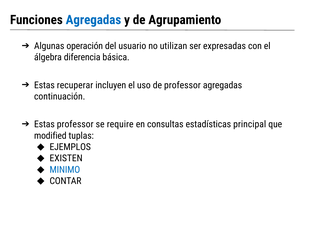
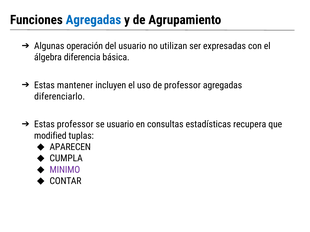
recuperar: recuperar -> mantener
continuación: continuación -> diferenciarlo
se require: require -> usuario
principal: principal -> recupera
EJEMPLOS: EJEMPLOS -> APARECEN
EXISTEN: EXISTEN -> CUMPLA
MINIMO colour: blue -> purple
